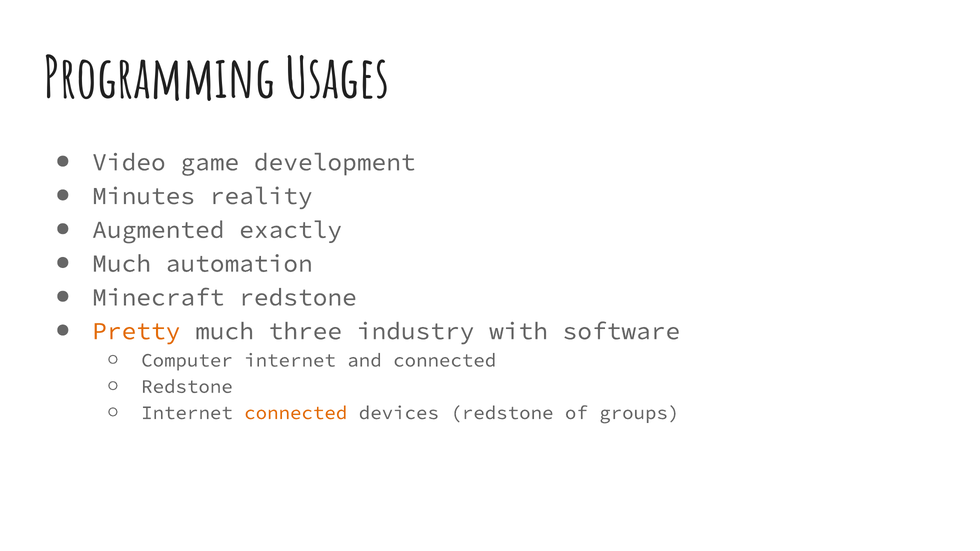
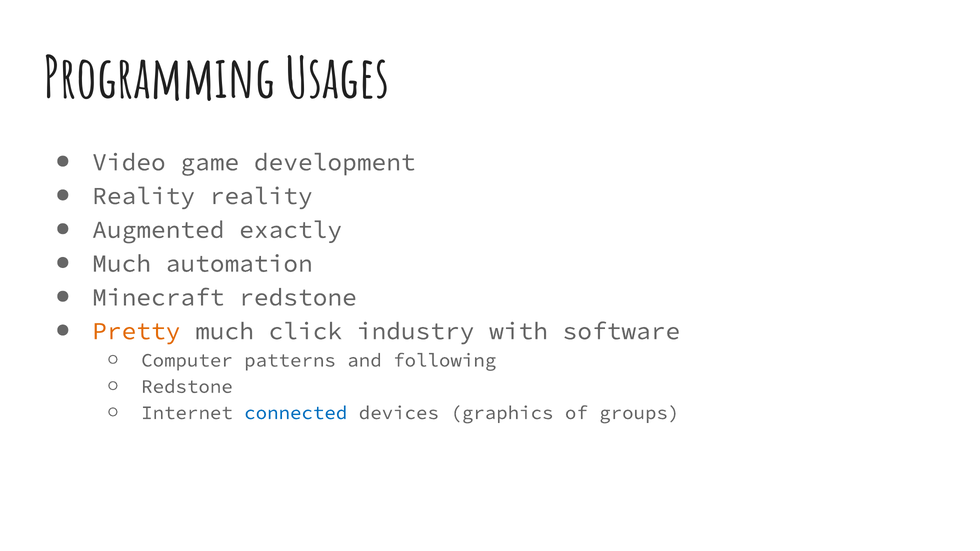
Minutes at (144, 196): Minutes -> Reality
three: three -> click
Computer internet: internet -> patterns
and connected: connected -> following
connected at (296, 413) colour: orange -> blue
devices redstone: redstone -> graphics
